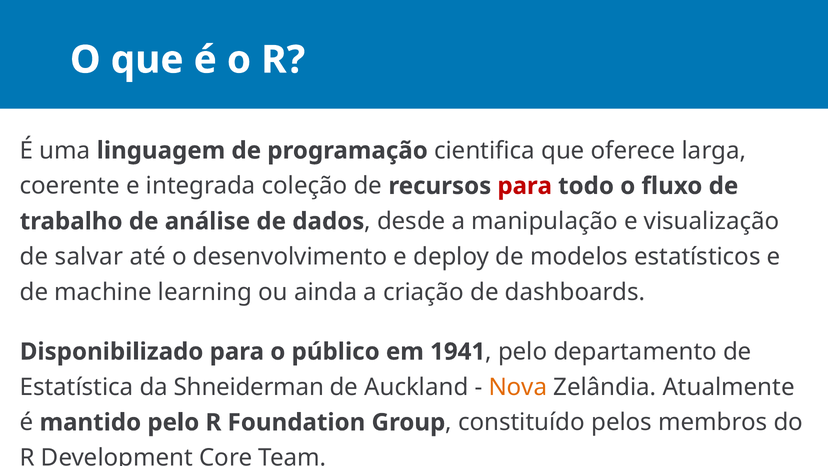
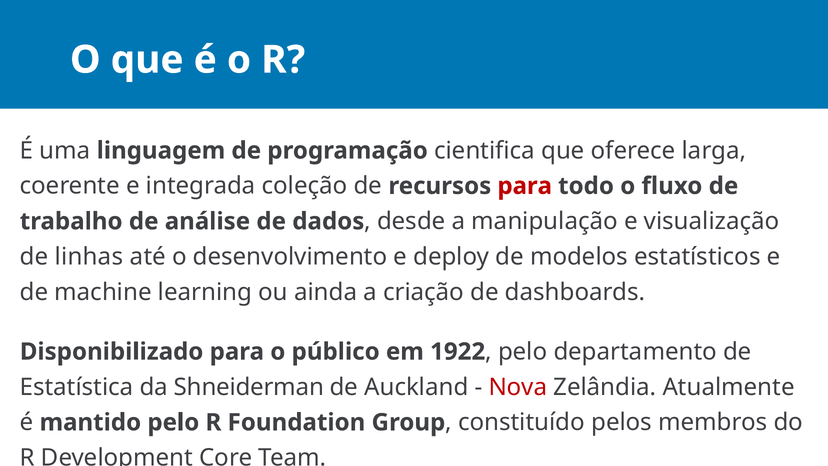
salvar: salvar -> linhas
1941: 1941 -> 1922
Nova colour: orange -> red
